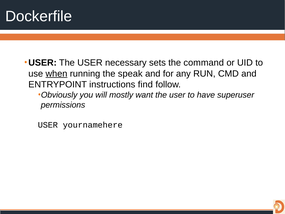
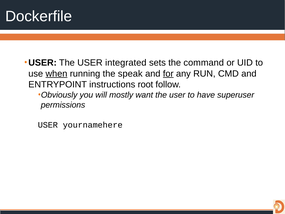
necessary: necessary -> integrated
for underline: none -> present
find: find -> root
